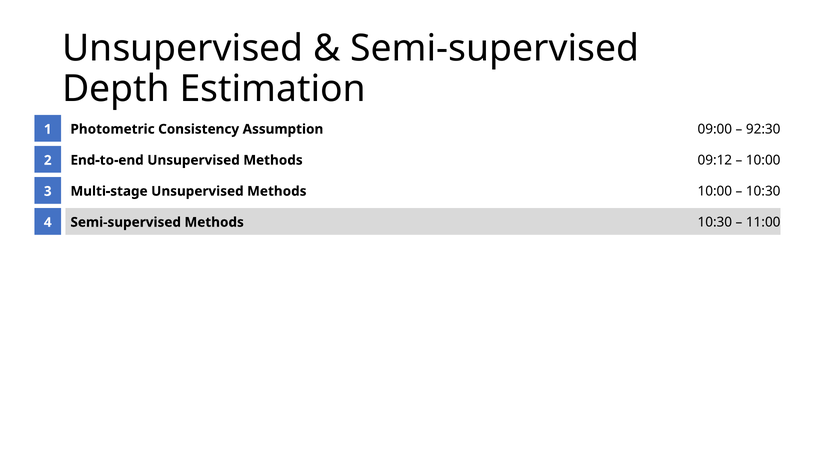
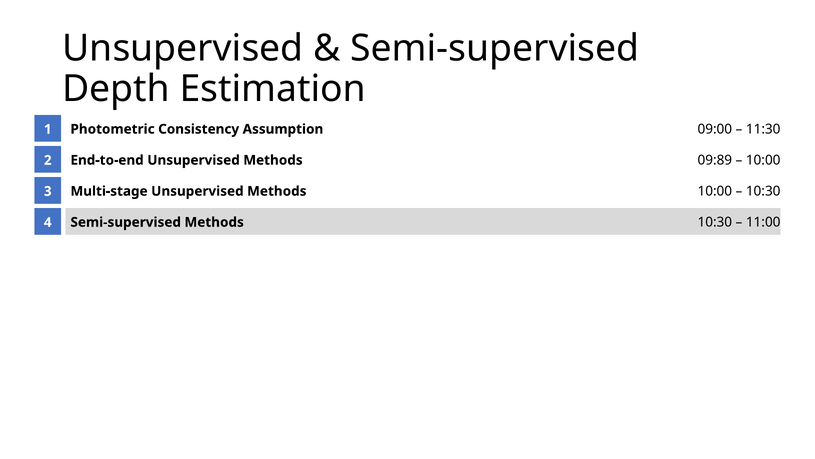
92:30: 92:30 -> 11:30
09:12: 09:12 -> 09:89
